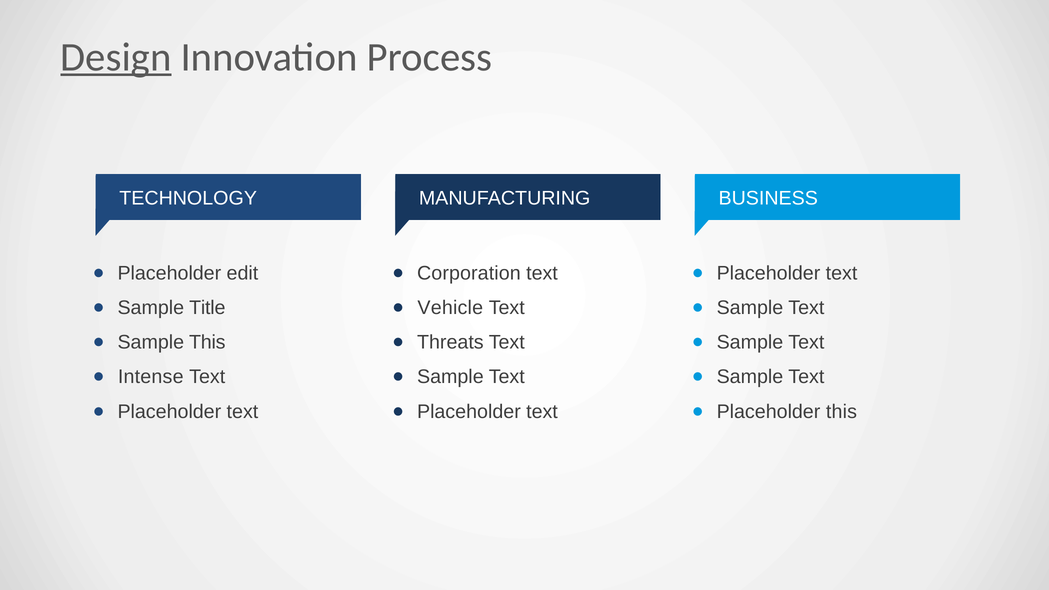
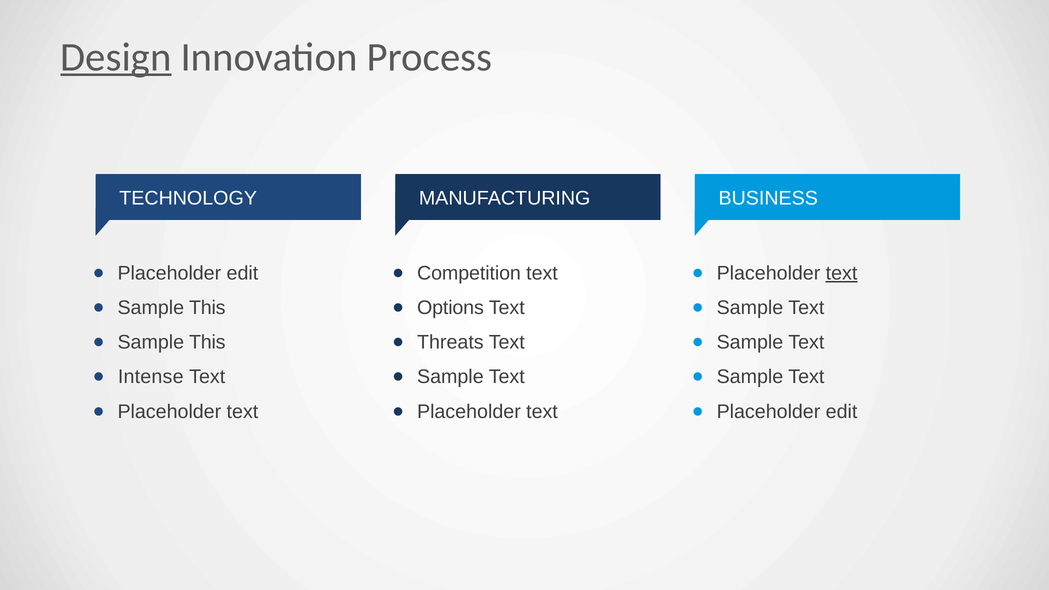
Corporation: Corporation -> Competition
text at (842, 273) underline: none -> present
Title at (207, 308): Title -> This
Vehicle: Vehicle -> Options
this at (841, 412): this -> edit
